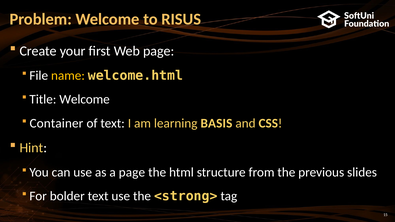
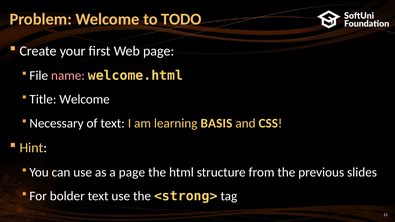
RISUS: RISUS -> TODO
name colour: yellow -> pink
Container: Container -> Necessary
